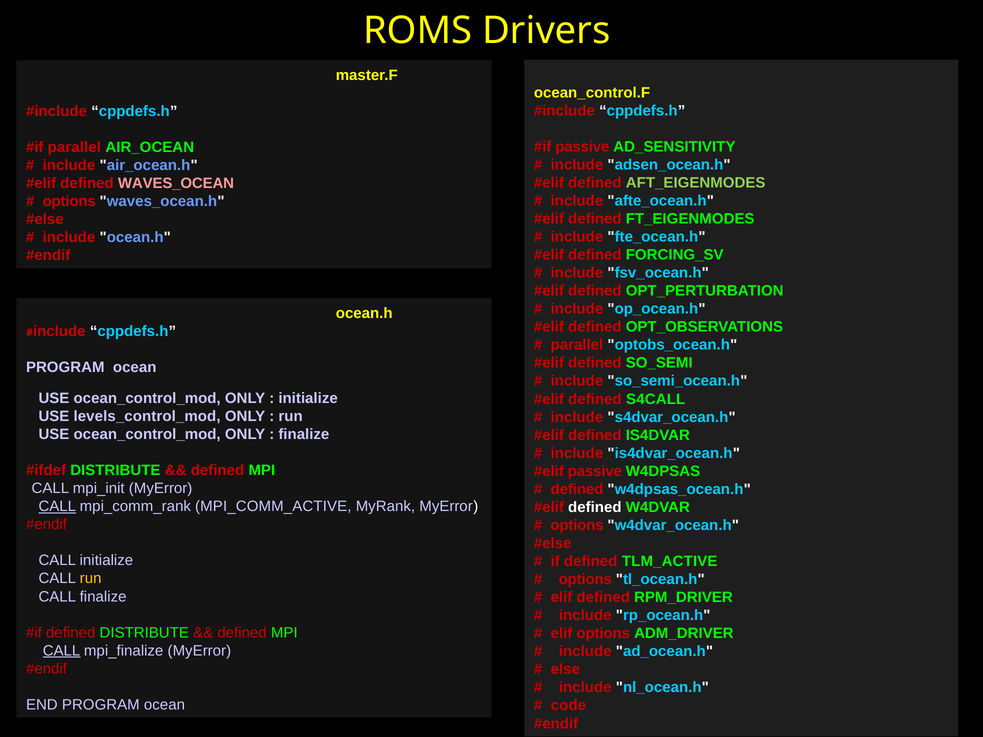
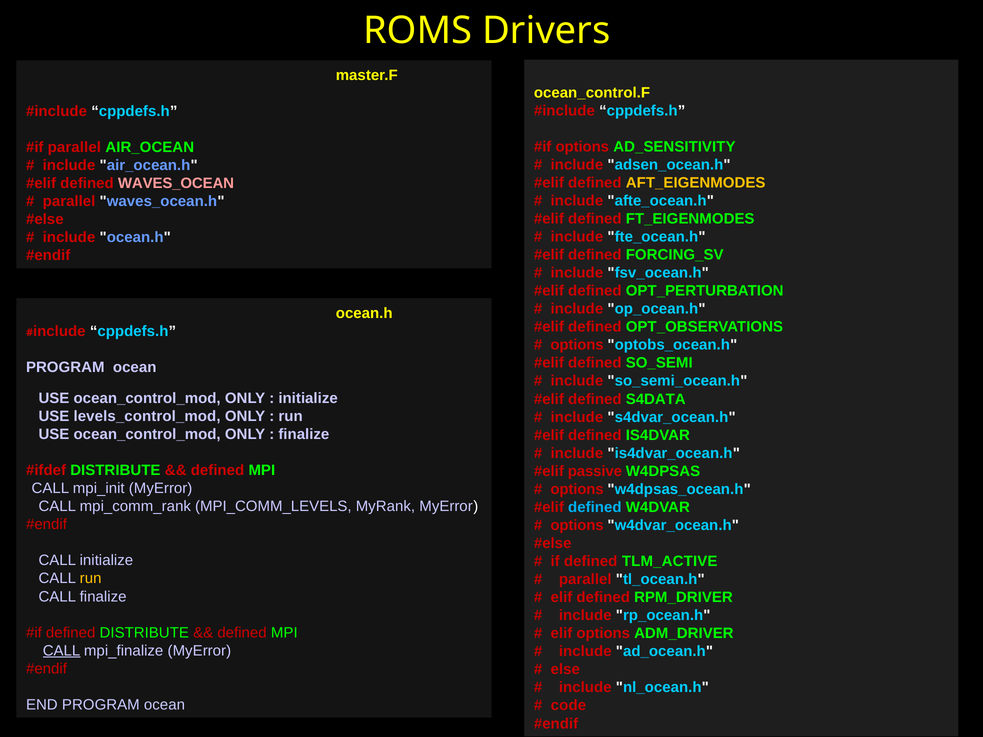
passive at (582, 147): passive -> options
AFT_EIGENMODES colour: light green -> yellow
options at (69, 202): options -> parallel
parallel at (577, 345): parallel -> options
S4CALL: S4CALL -> S4DATA
defined at (577, 489): defined -> options
CALL at (57, 507) underline: present -> none
MPI_COMM_ACTIVE: MPI_COMM_ACTIVE -> MPI_COMM_LEVELS
defined at (595, 507) colour: white -> light blue
options at (585, 580): options -> parallel
